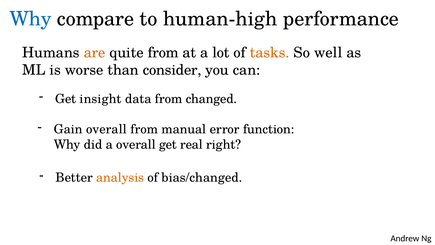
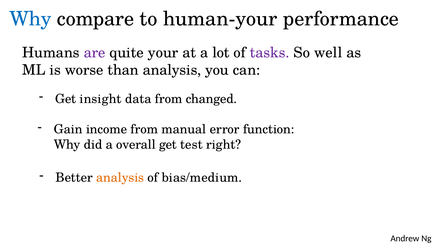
human-high: human-high -> human-your
are colour: orange -> purple
quite from: from -> your
tasks colour: orange -> purple
than consider: consider -> analysis
Gain overall: overall -> income
real: real -> test
bias/changed: bias/changed -> bias/medium
